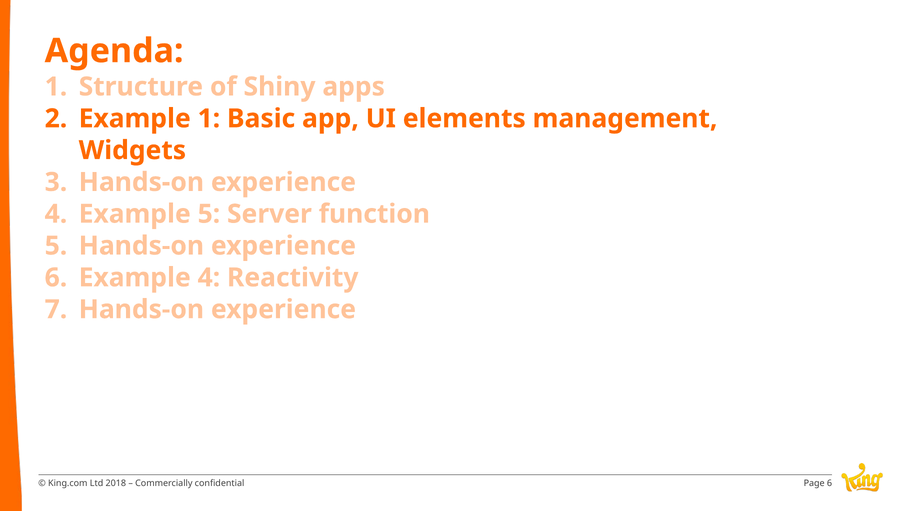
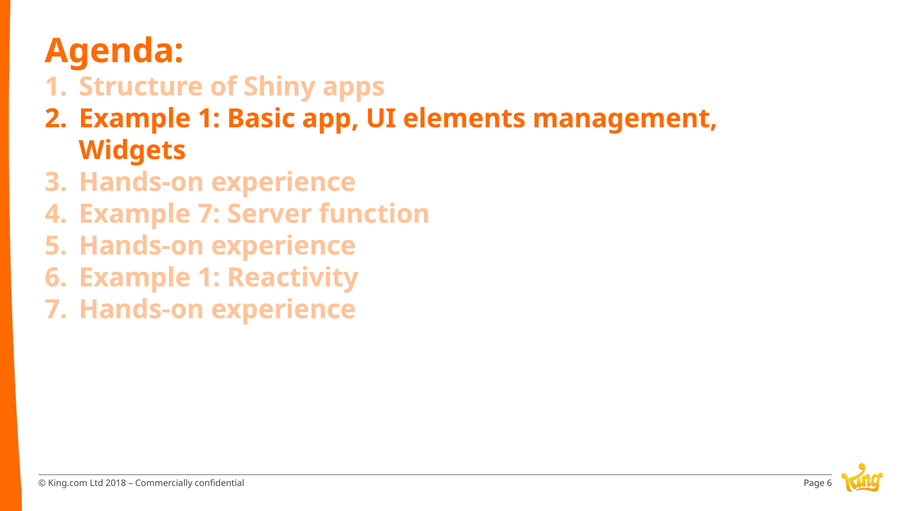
Example 5: 5 -> 7
6 Example 4: 4 -> 1
